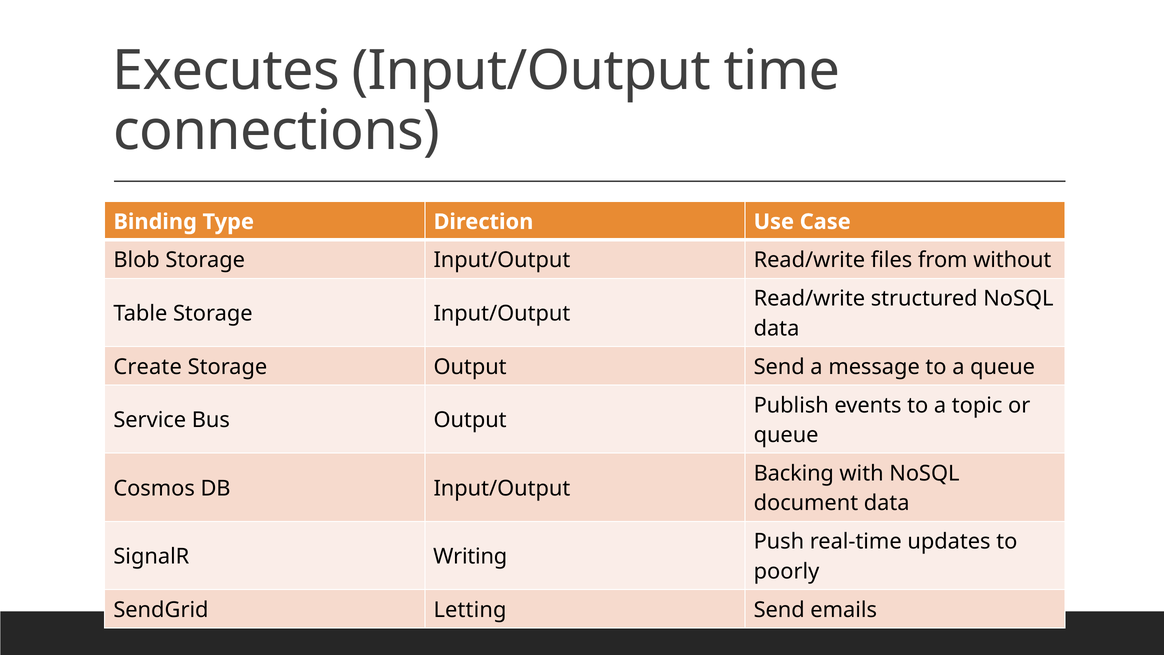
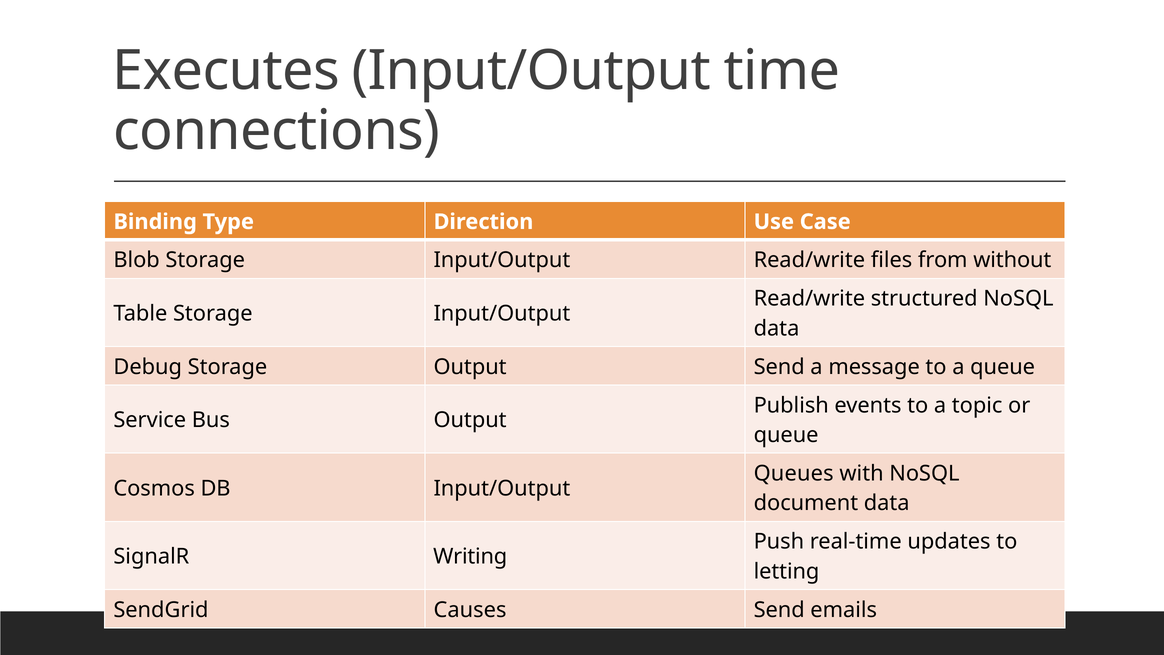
Create: Create -> Debug
Backing: Backing -> Queues
poorly: poorly -> letting
Letting: Letting -> Causes
